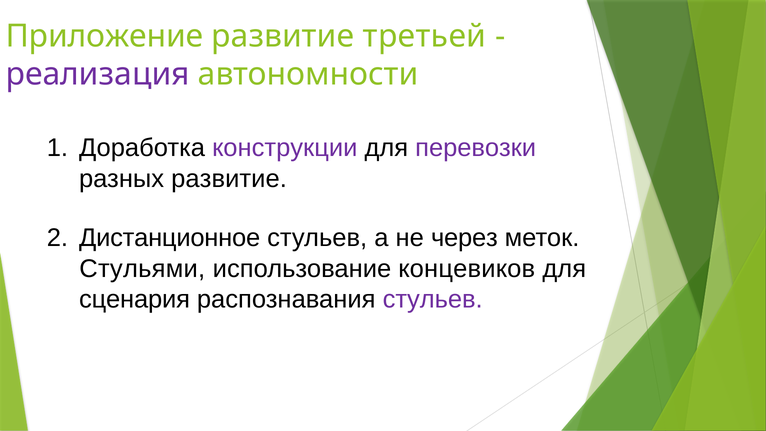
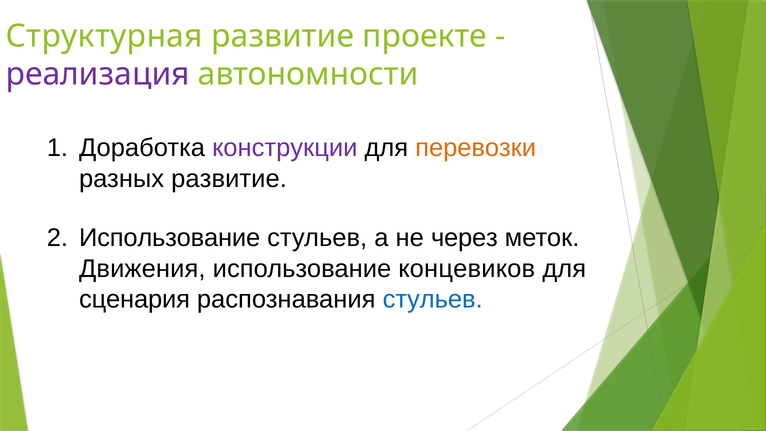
Приложение: Приложение -> Структурная
третьей: третьей -> проекте
перевозки colour: purple -> orange
Дистанционное at (170, 238): Дистанционное -> Использование
Стульями: Стульями -> Движения
стульев at (433, 299) colour: purple -> blue
